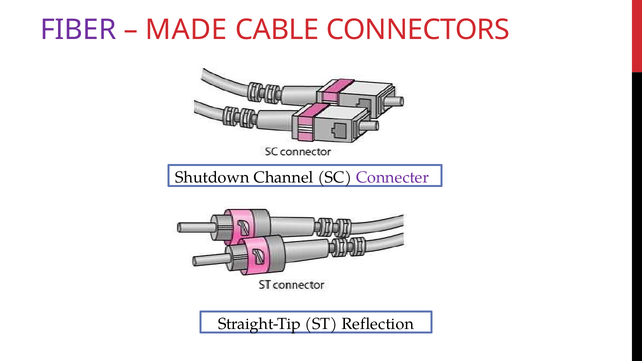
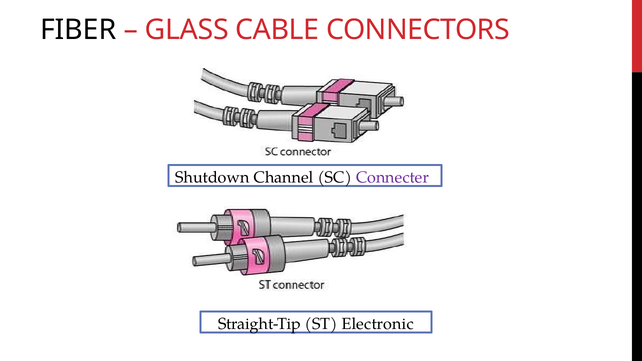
FIBER colour: purple -> black
MADE: MADE -> GLASS
Reflection: Reflection -> Electronic
